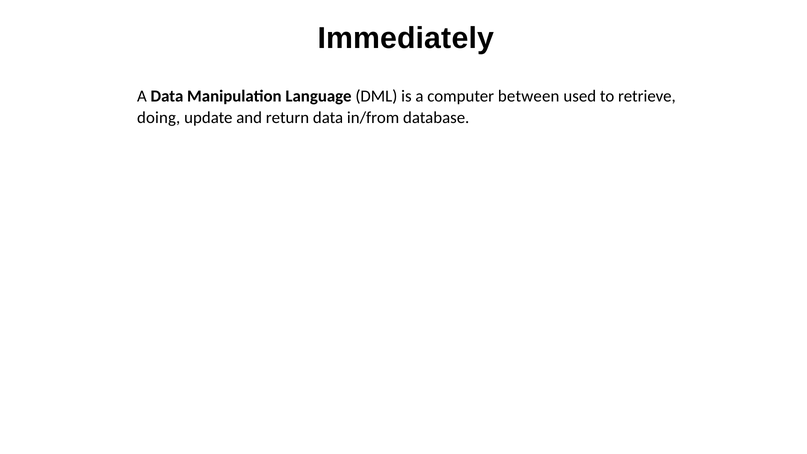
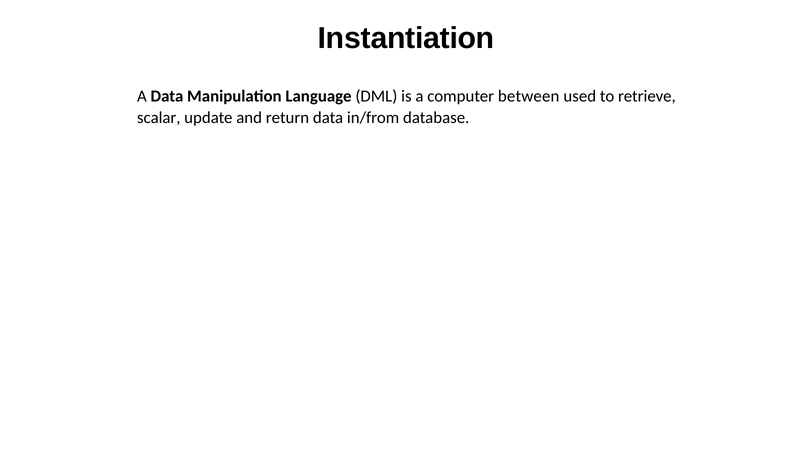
Immediately: Immediately -> Instantiation
doing: doing -> scalar
